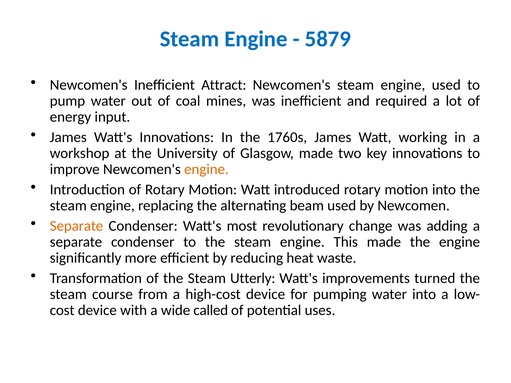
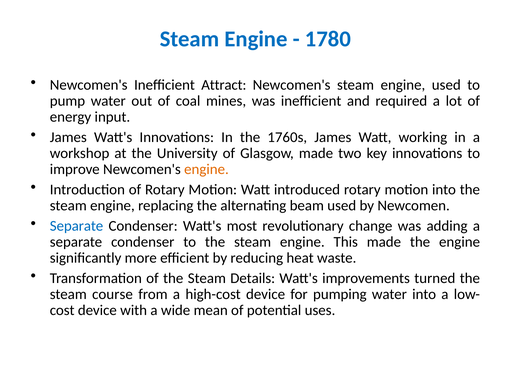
5879: 5879 -> 1780
Separate at (77, 226) colour: orange -> blue
Utterly: Utterly -> Details
called: called -> mean
